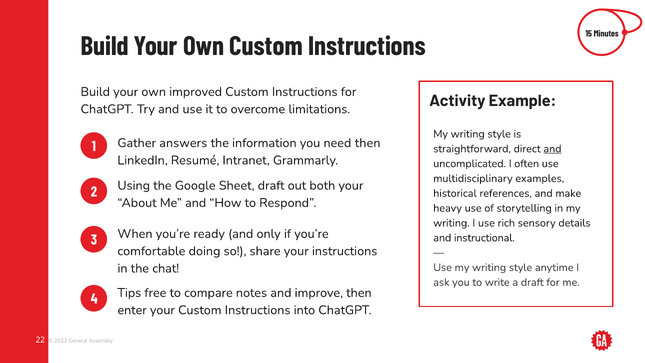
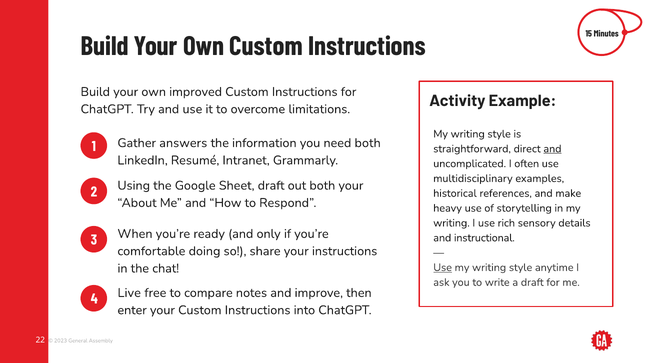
need then: then -> both
Use at (443, 267) underline: none -> present
Tips: Tips -> Live
